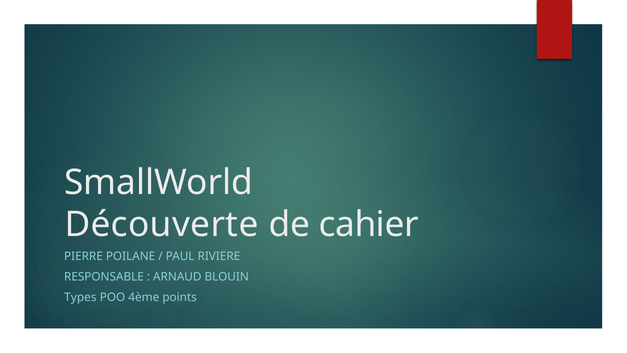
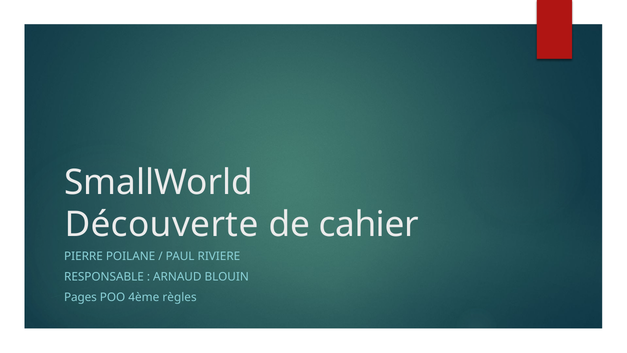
Types: Types -> Pages
points: points -> règles
